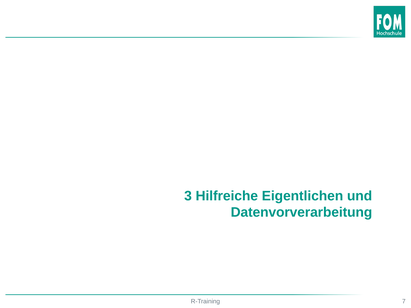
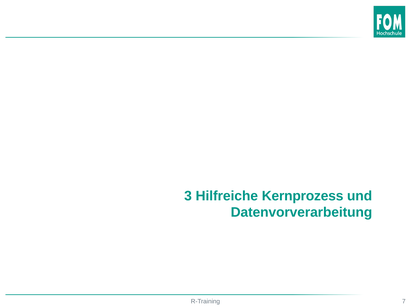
Eigentlichen: Eigentlichen -> Kernprozess
